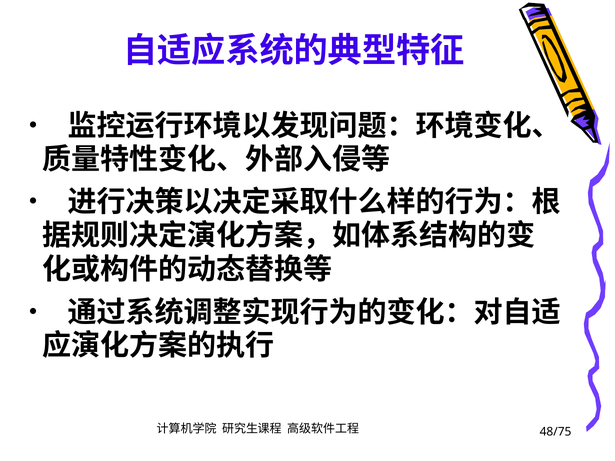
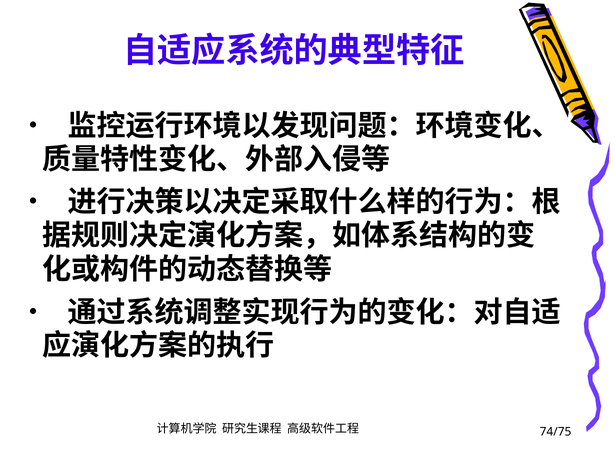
48/75: 48/75 -> 74/75
